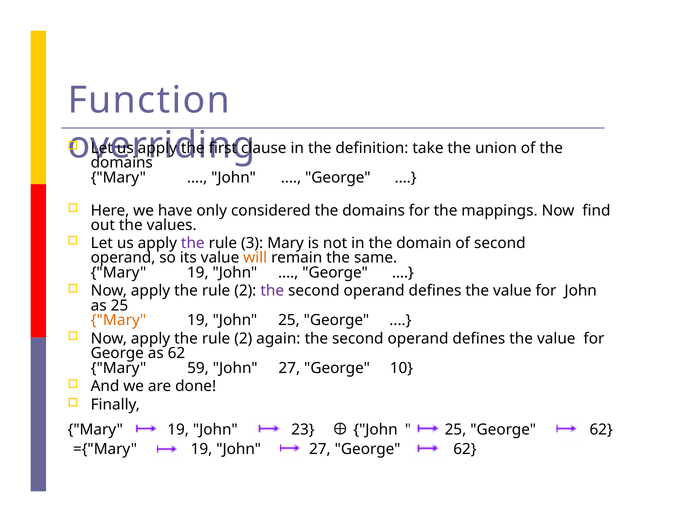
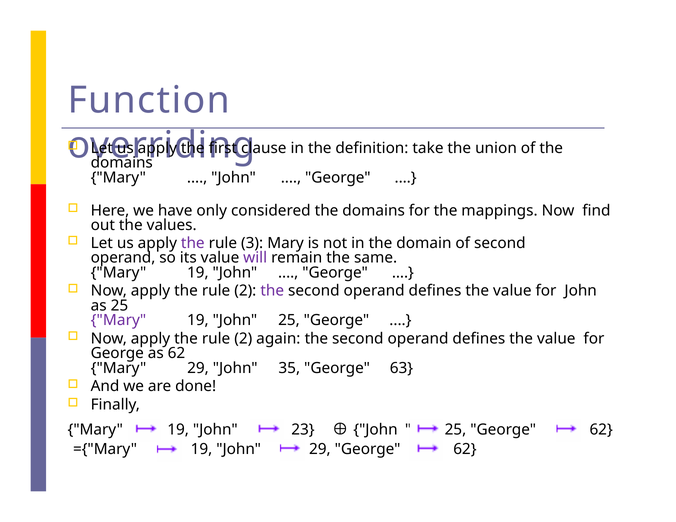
will colour: orange -> purple
Mary at (118, 321) colour: orange -> purple
Mary 59: 59 -> 29
27 at (289, 368): 27 -> 35
10: 10 -> 63
27 at (320, 449): 27 -> 29
